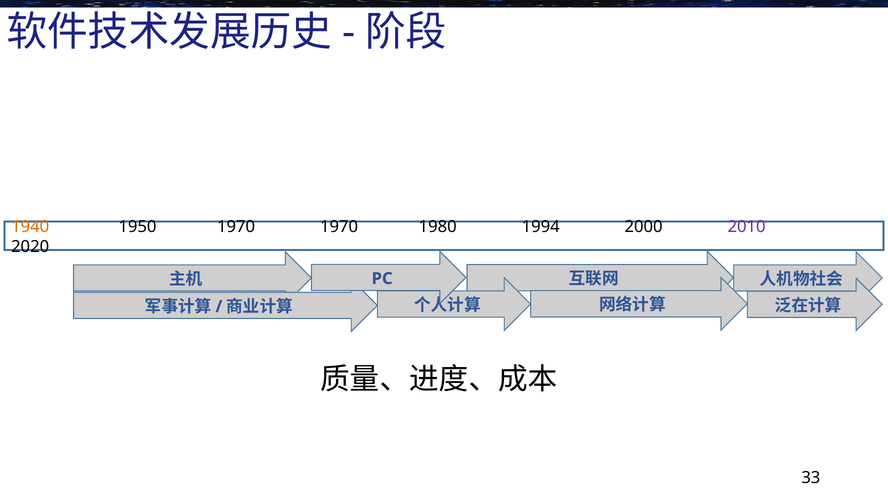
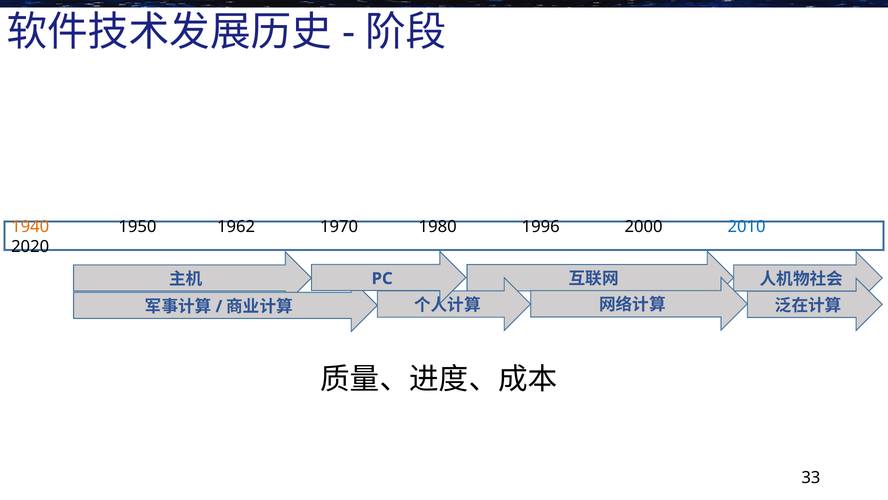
1950 1970: 1970 -> 1962
1994: 1994 -> 1996
2010 colour: purple -> blue
